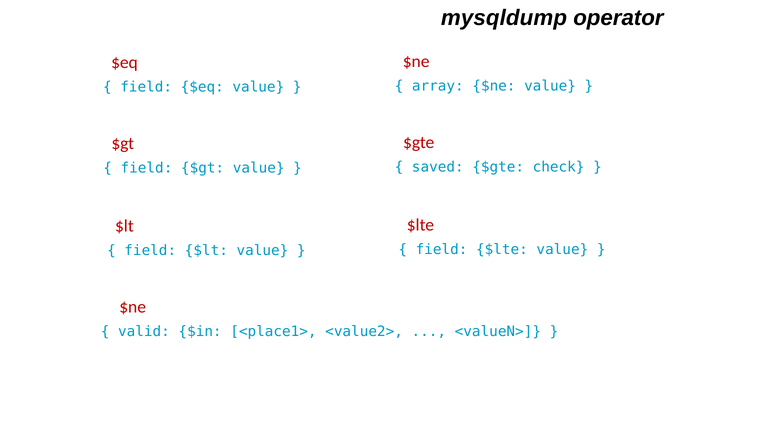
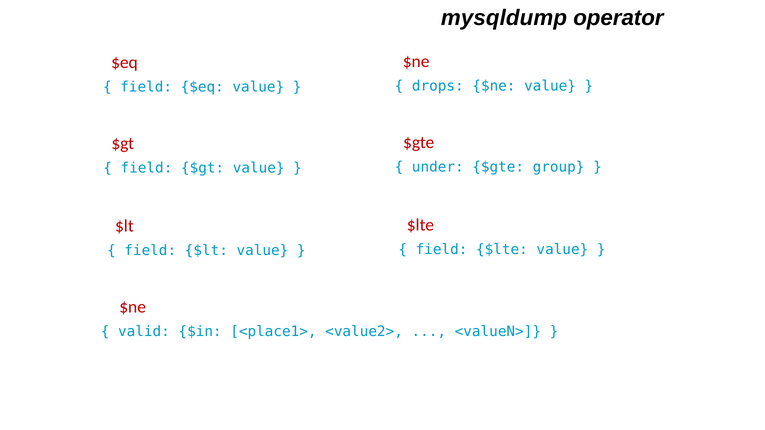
array: array -> drops
saved: saved -> under
check: check -> group
